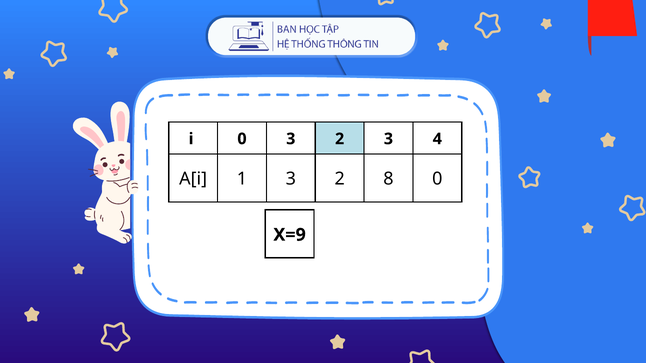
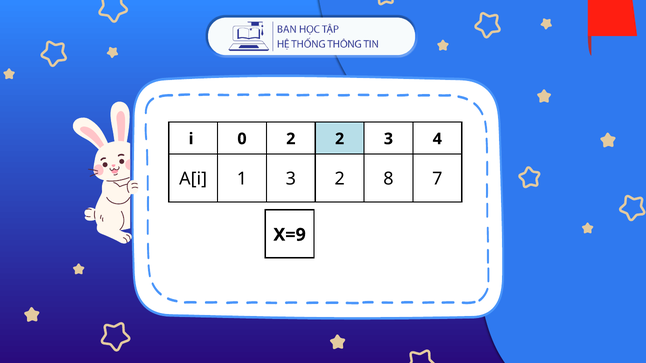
0 3: 3 -> 2
8 0: 0 -> 7
